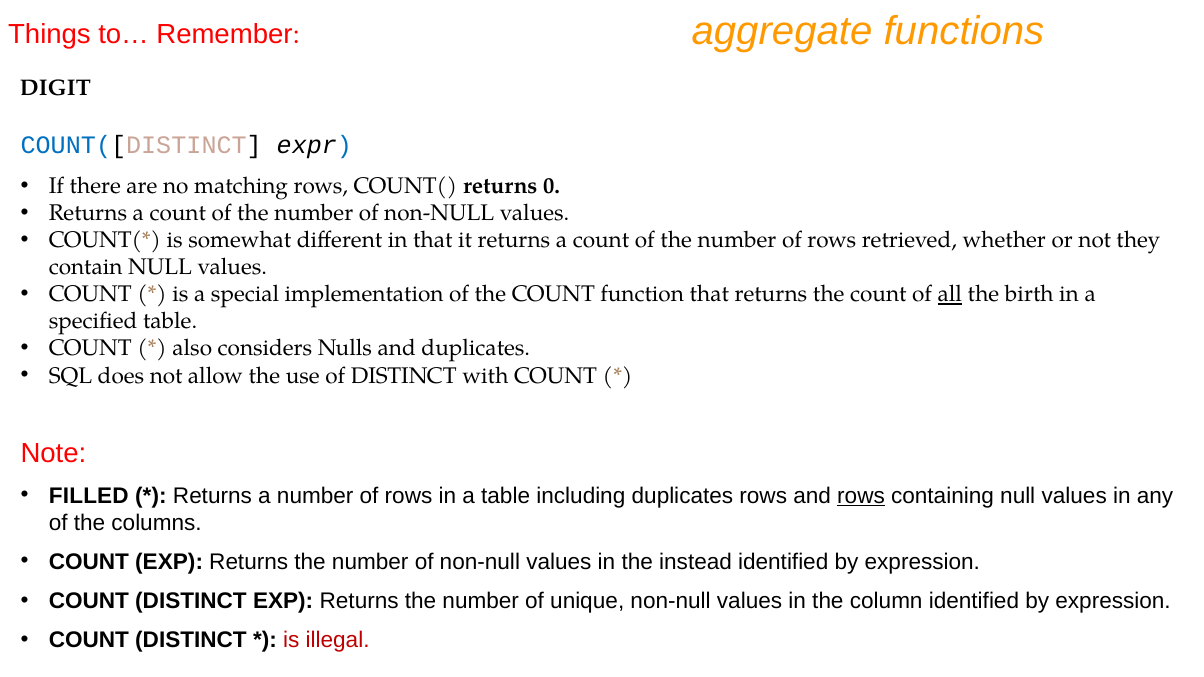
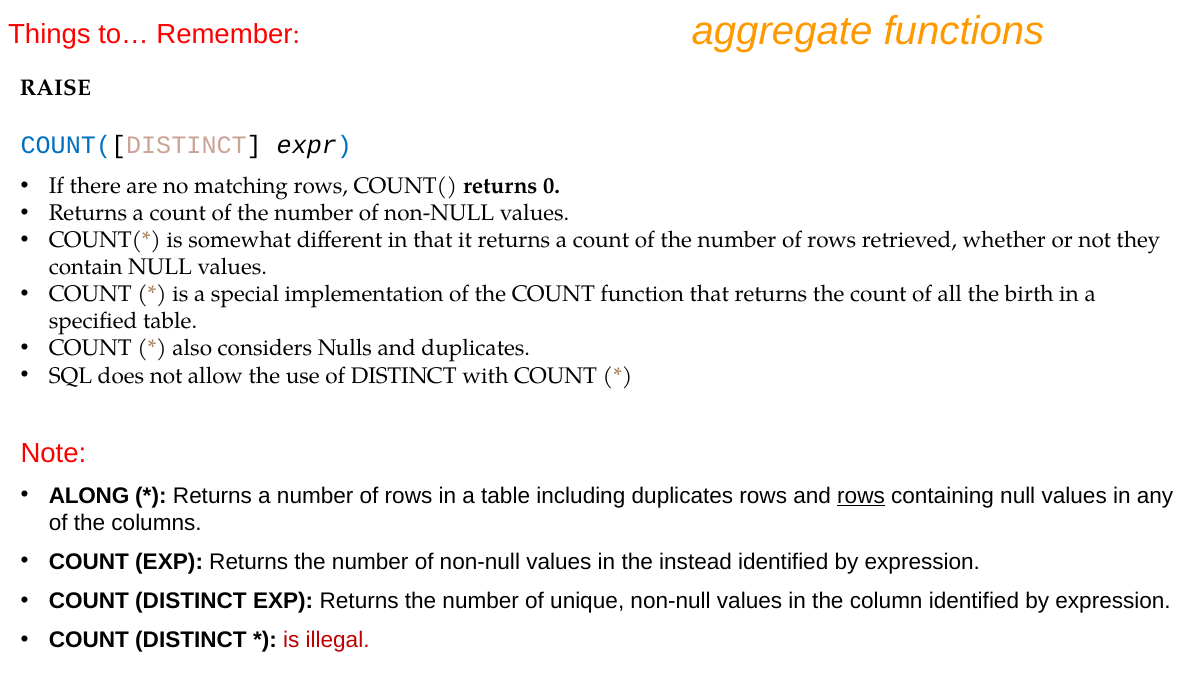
DIGIT: DIGIT -> RAISE
all underline: present -> none
FILLED: FILLED -> ALONG
